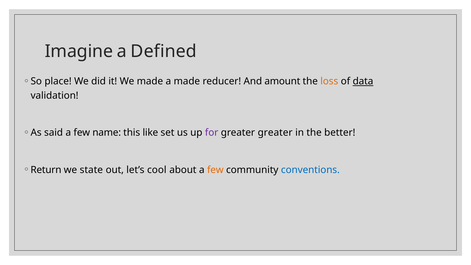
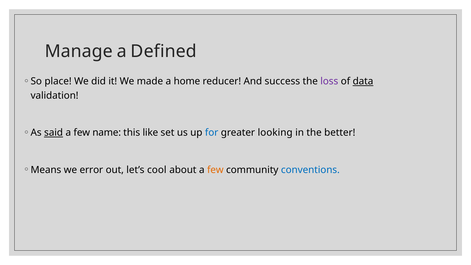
Imagine: Imagine -> Manage
a made: made -> home
amount: amount -> success
loss colour: orange -> purple
said underline: none -> present
for colour: purple -> blue
greater greater: greater -> looking
Return: Return -> Means
state: state -> error
